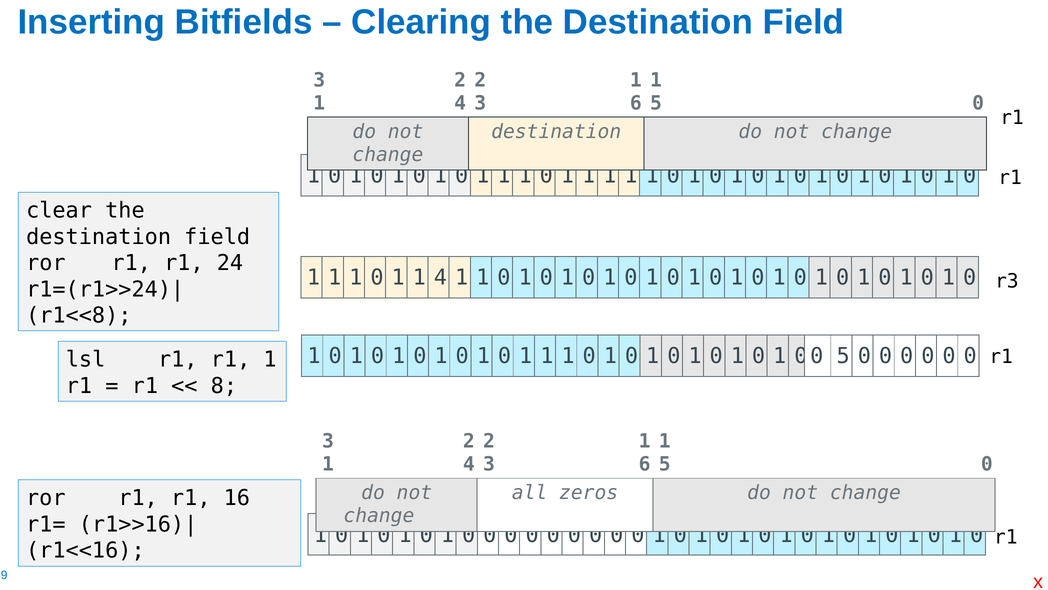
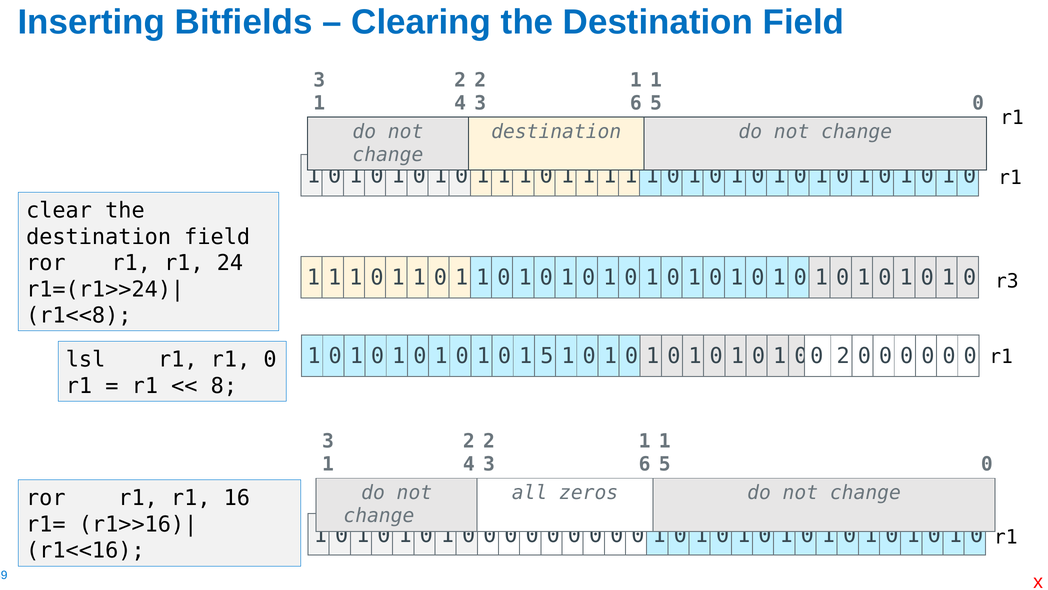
4 at (440, 278): 4 -> 0
1 at (547, 356): 1 -> 5
5 at (843, 356): 5 -> 2
r1 1: 1 -> 0
